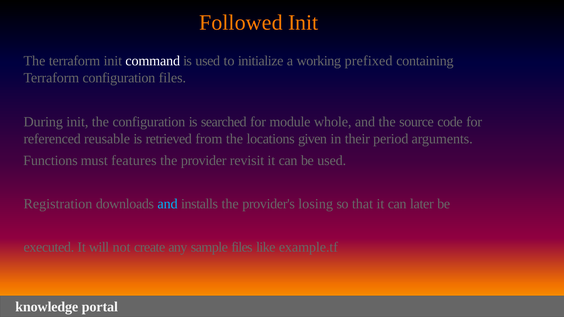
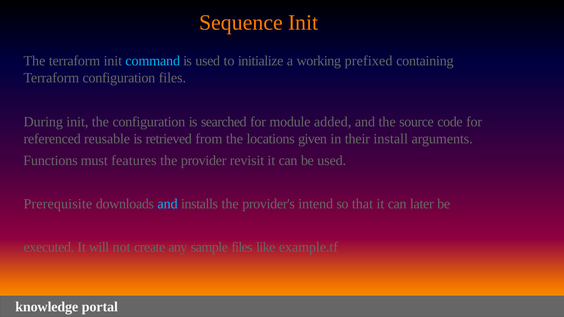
Followed: Followed -> Sequence
command colour: white -> light blue
whole: whole -> added
period: period -> install
Registration: Registration -> Prerequisite
losing: losing -> intend
